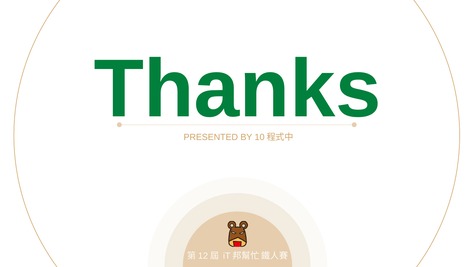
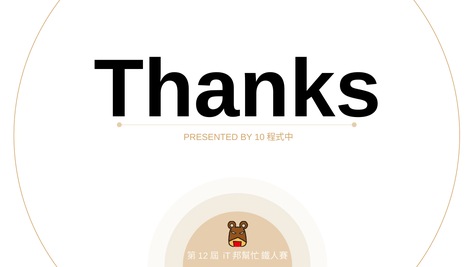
Thanks colour: green -> black
